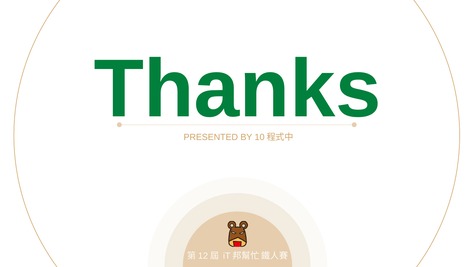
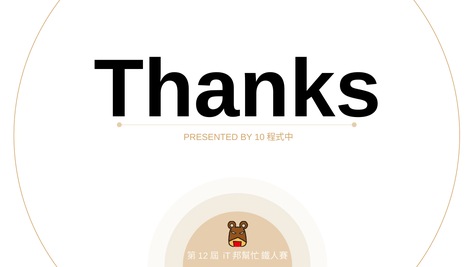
Thanks colour: green -> black
